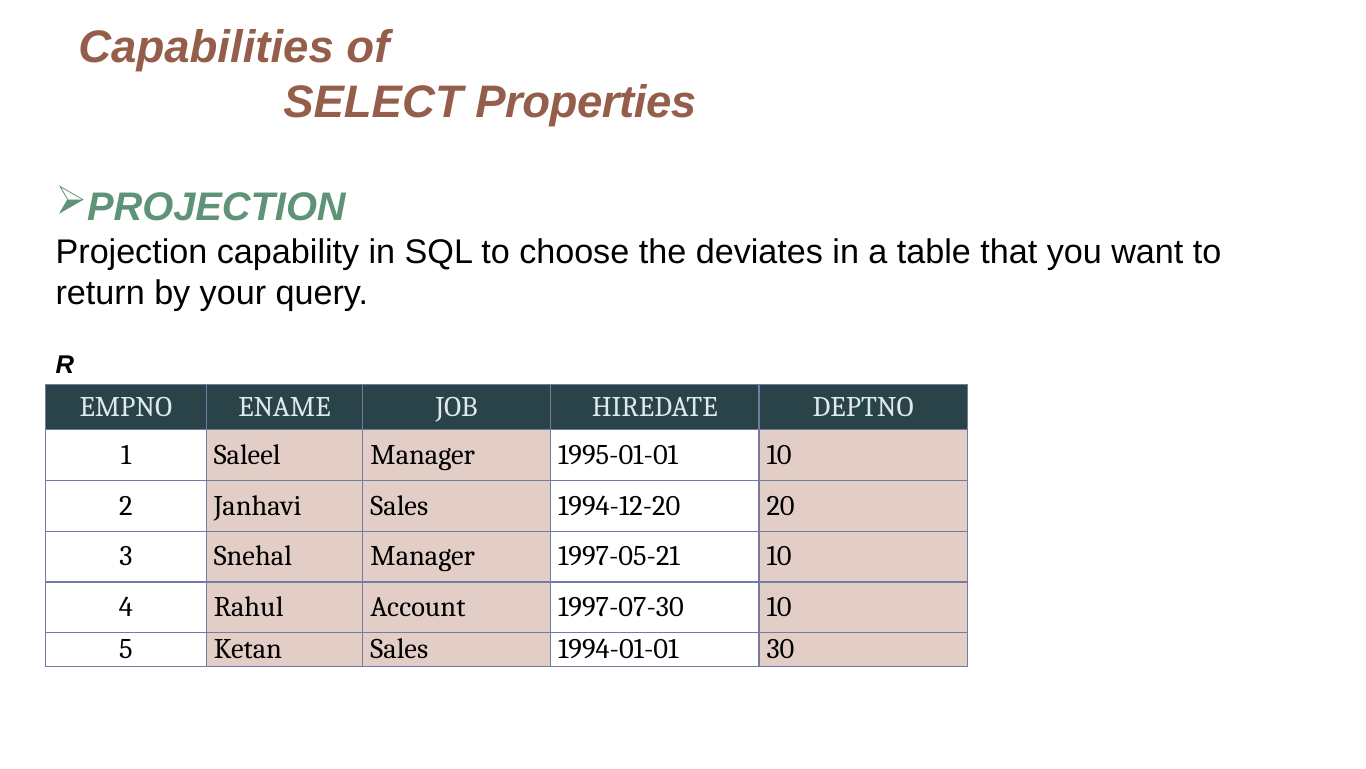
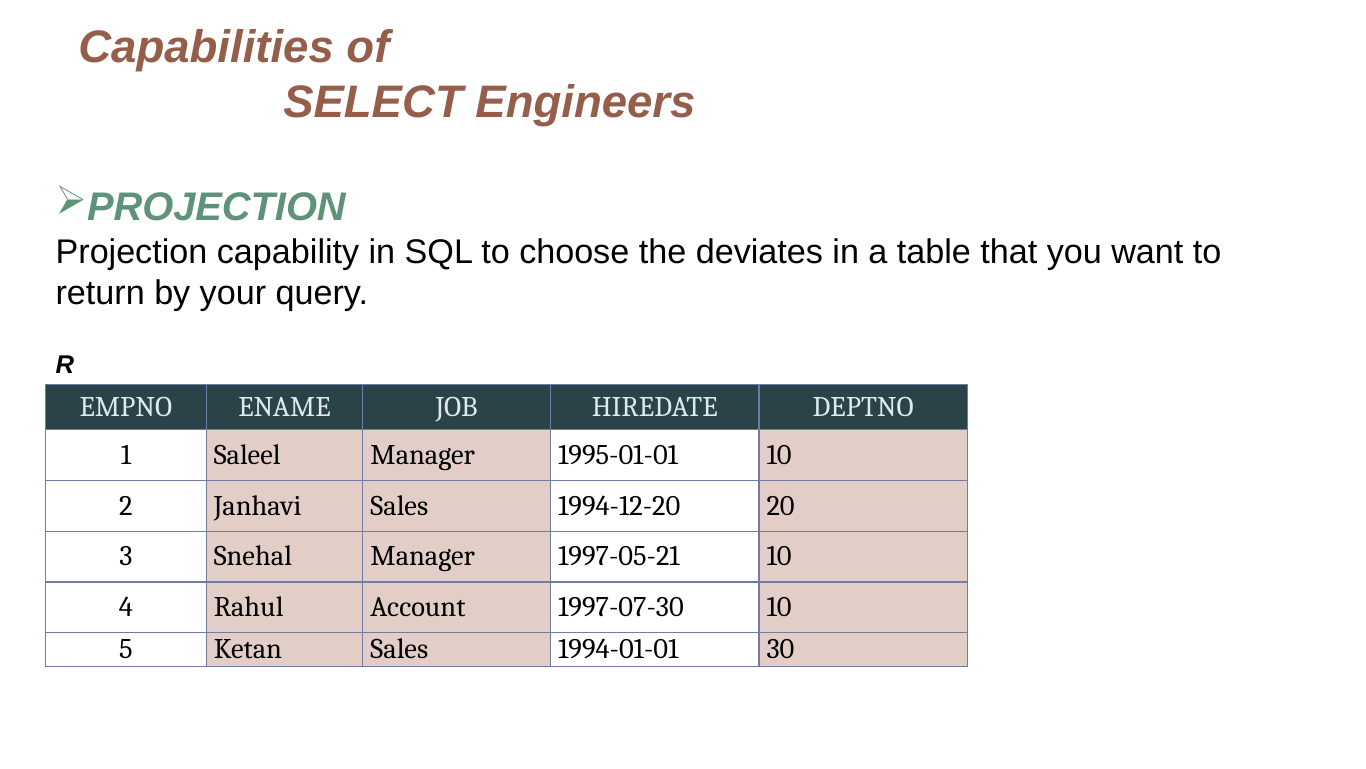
Properties: Properties -> Engineers
